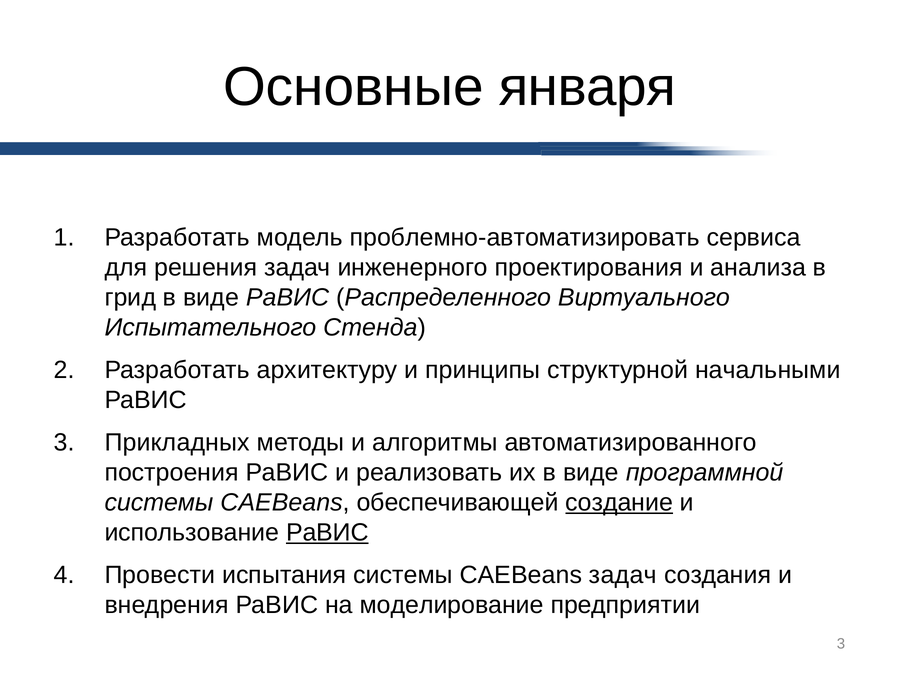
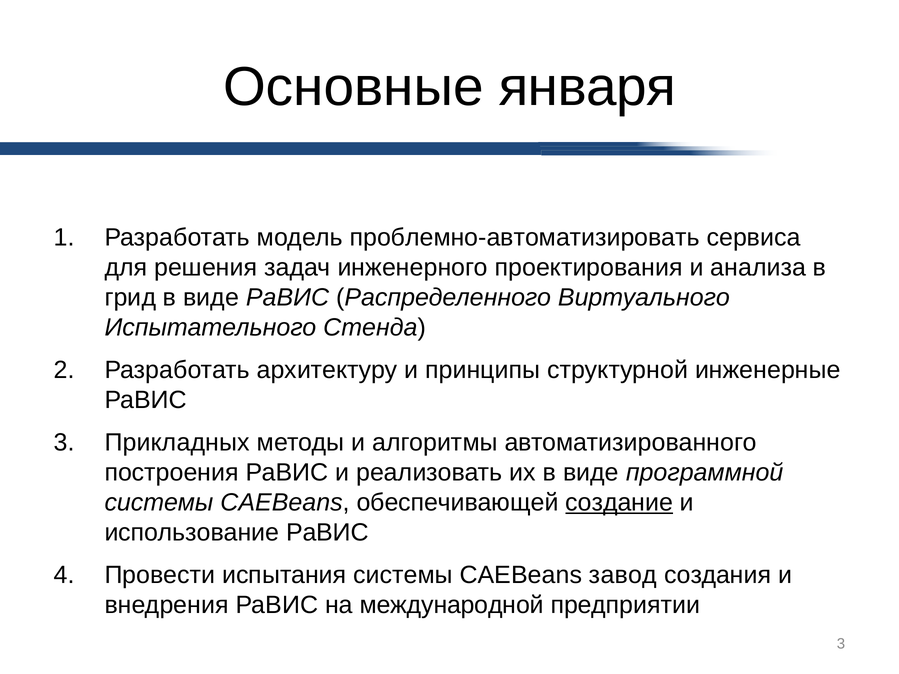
начальными: начальными -> инженерные
РаВИС at (327, 533) underline: present -> none
CAEBeans задач: задач -> завод
моделирование: моделирование -> международной
